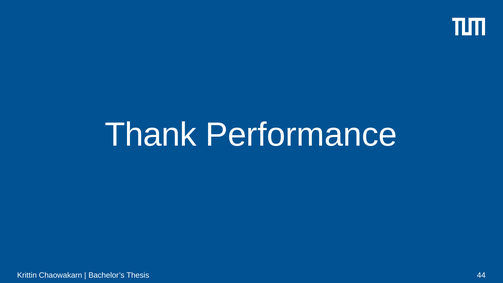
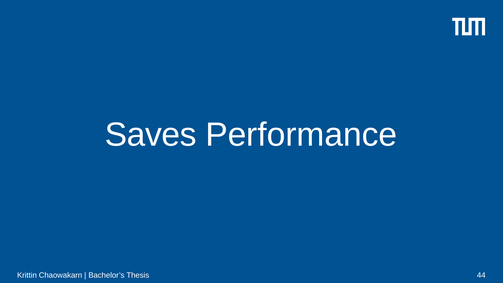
Thank: Thank -> Saves
